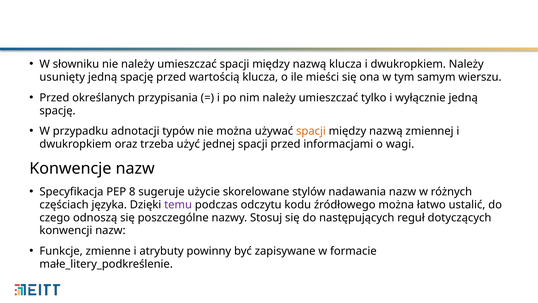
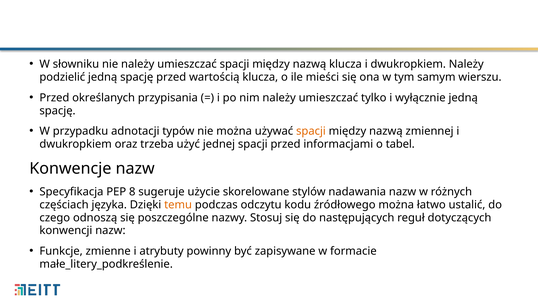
usunięty: usunięty -> podzielić
wagi: wagi -> tabel
temu colour: purple -> orange
